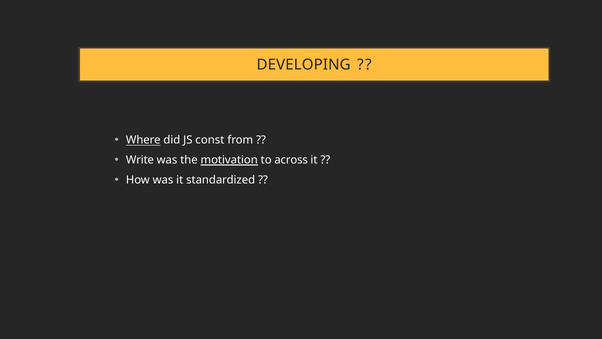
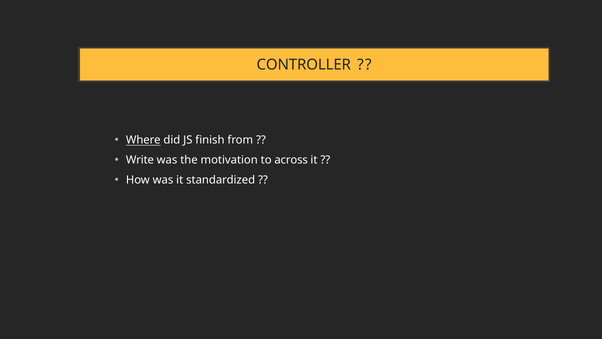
DEVELOPING: DEVELOPING -> CONTROLLER
const: const -> finish
motivation underline: present -> none
